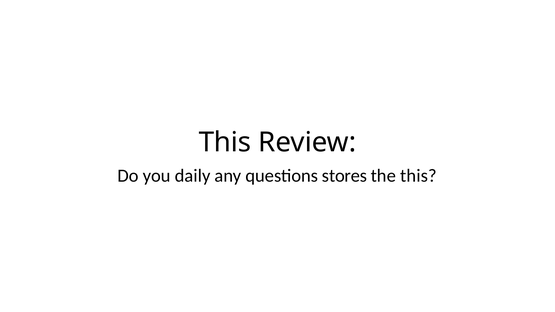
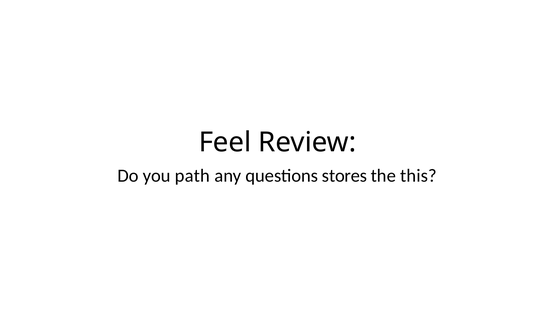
This at (225, 143): This -> Feel
daily: daily -> path
